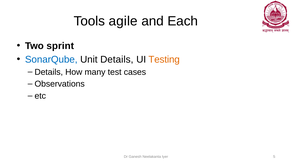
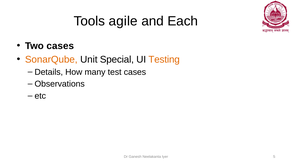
Two sprint: sprint -> cases
SonarQube colour: blue -> orange
Unit Details: Details -> Special
